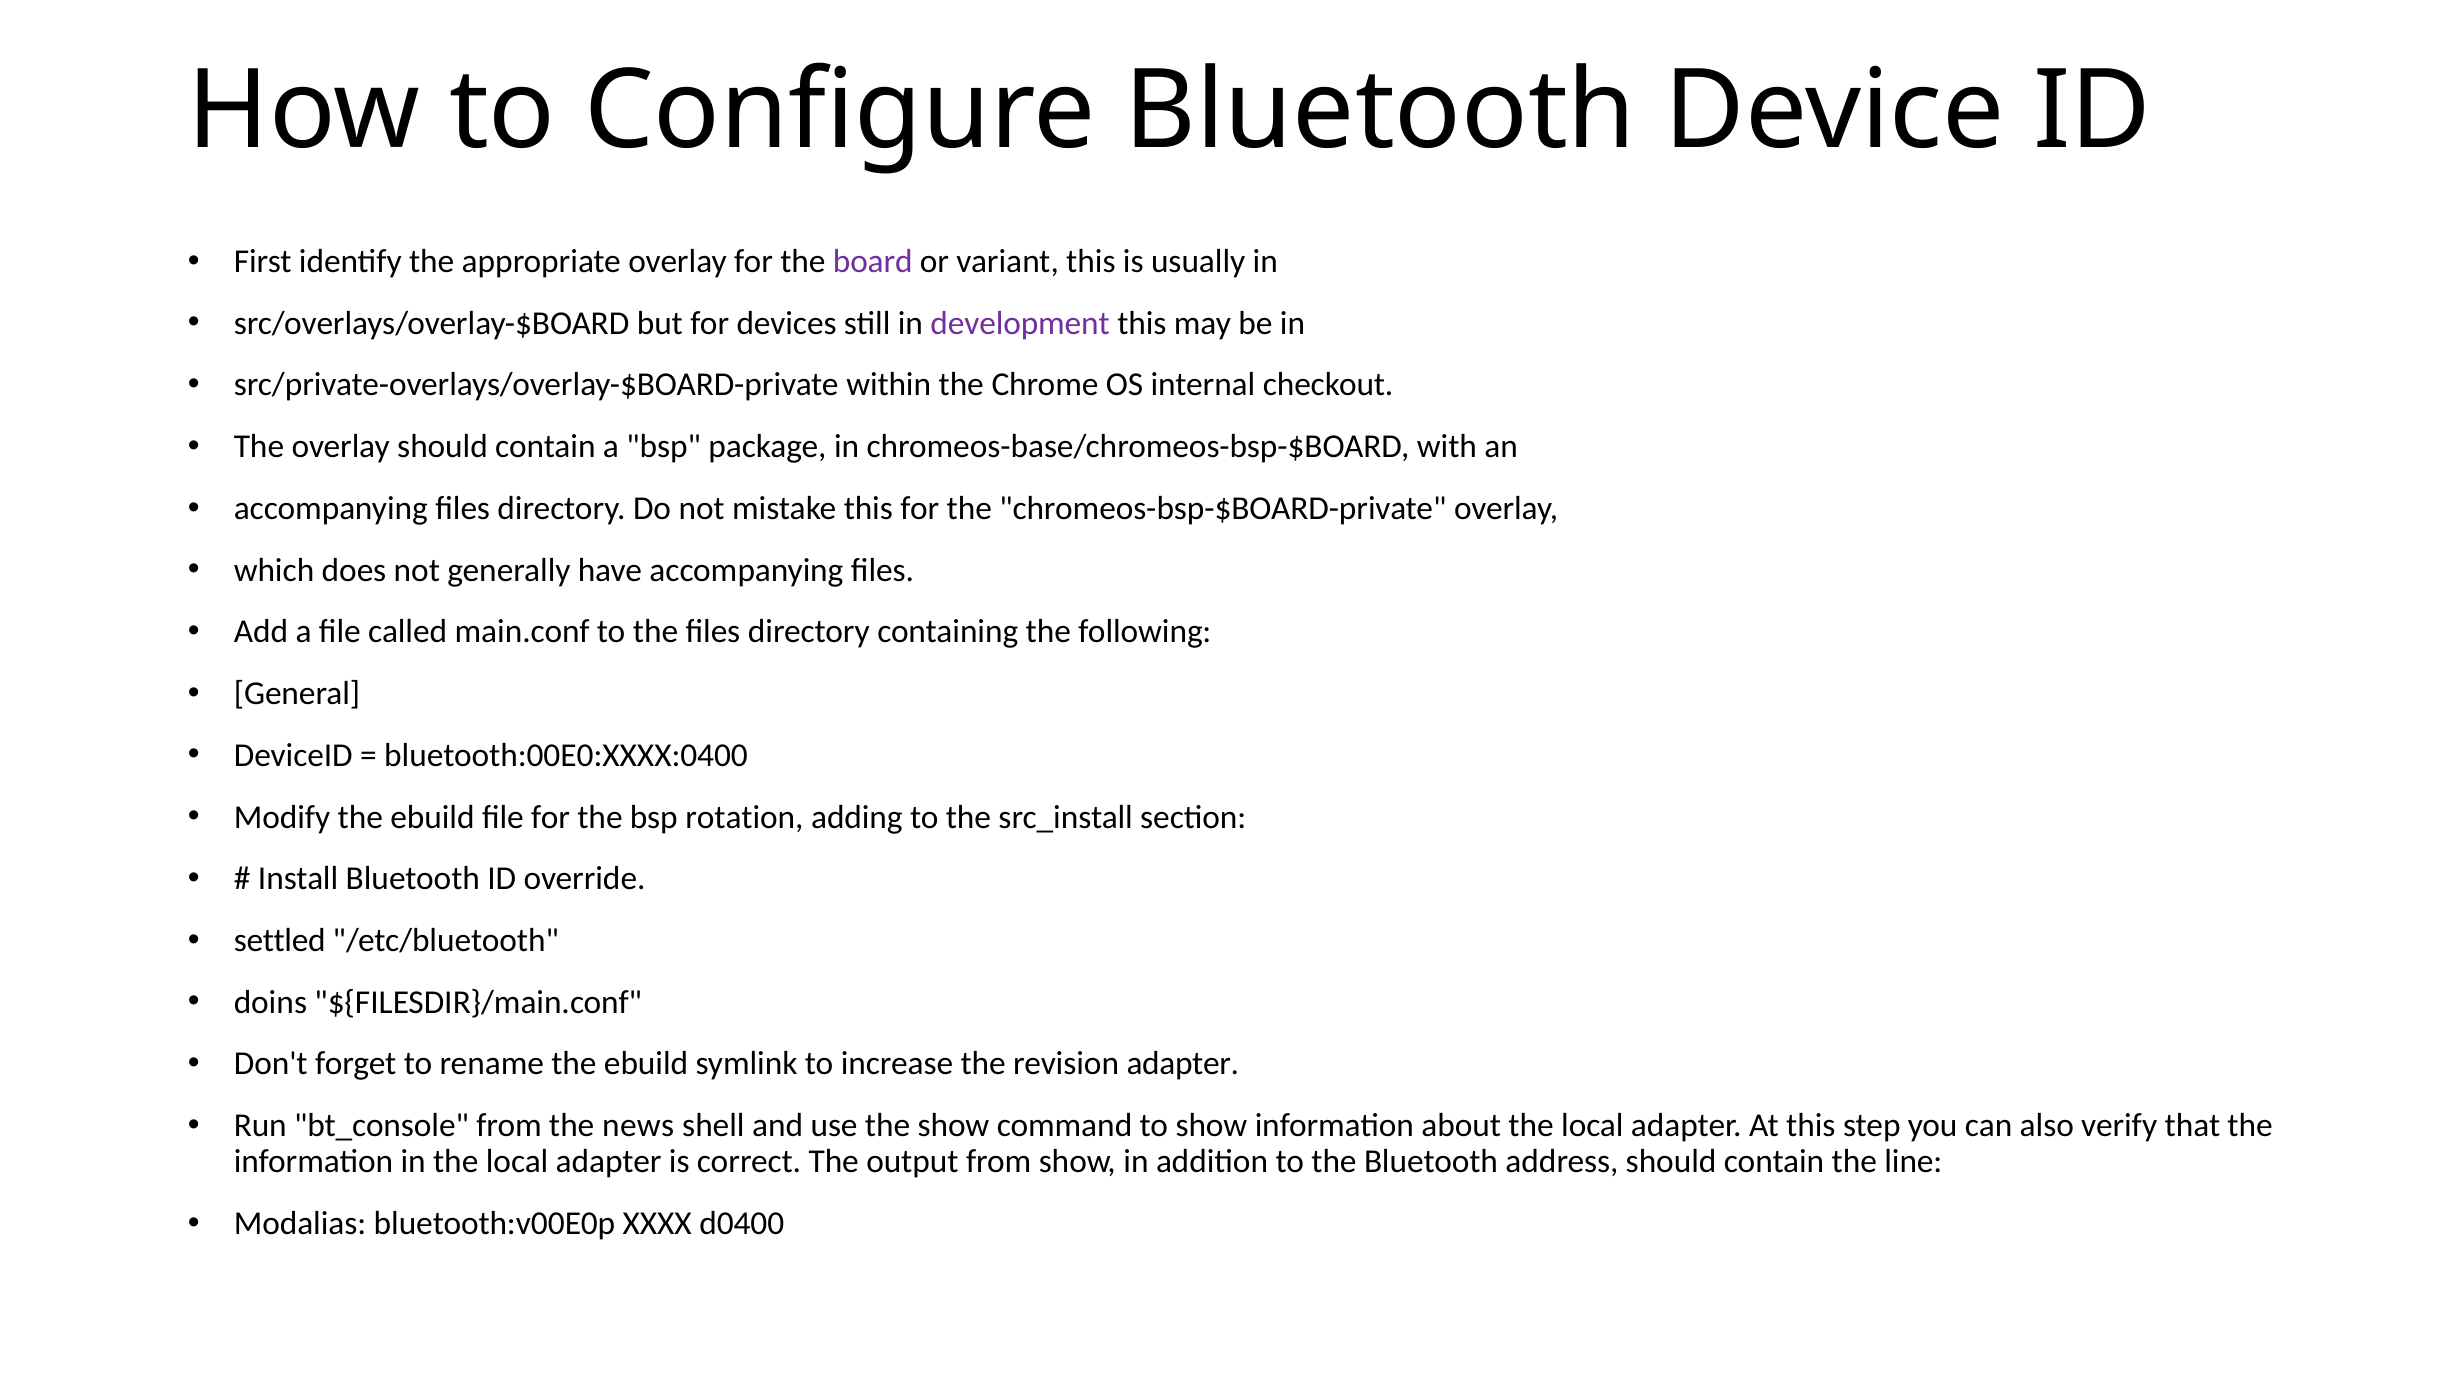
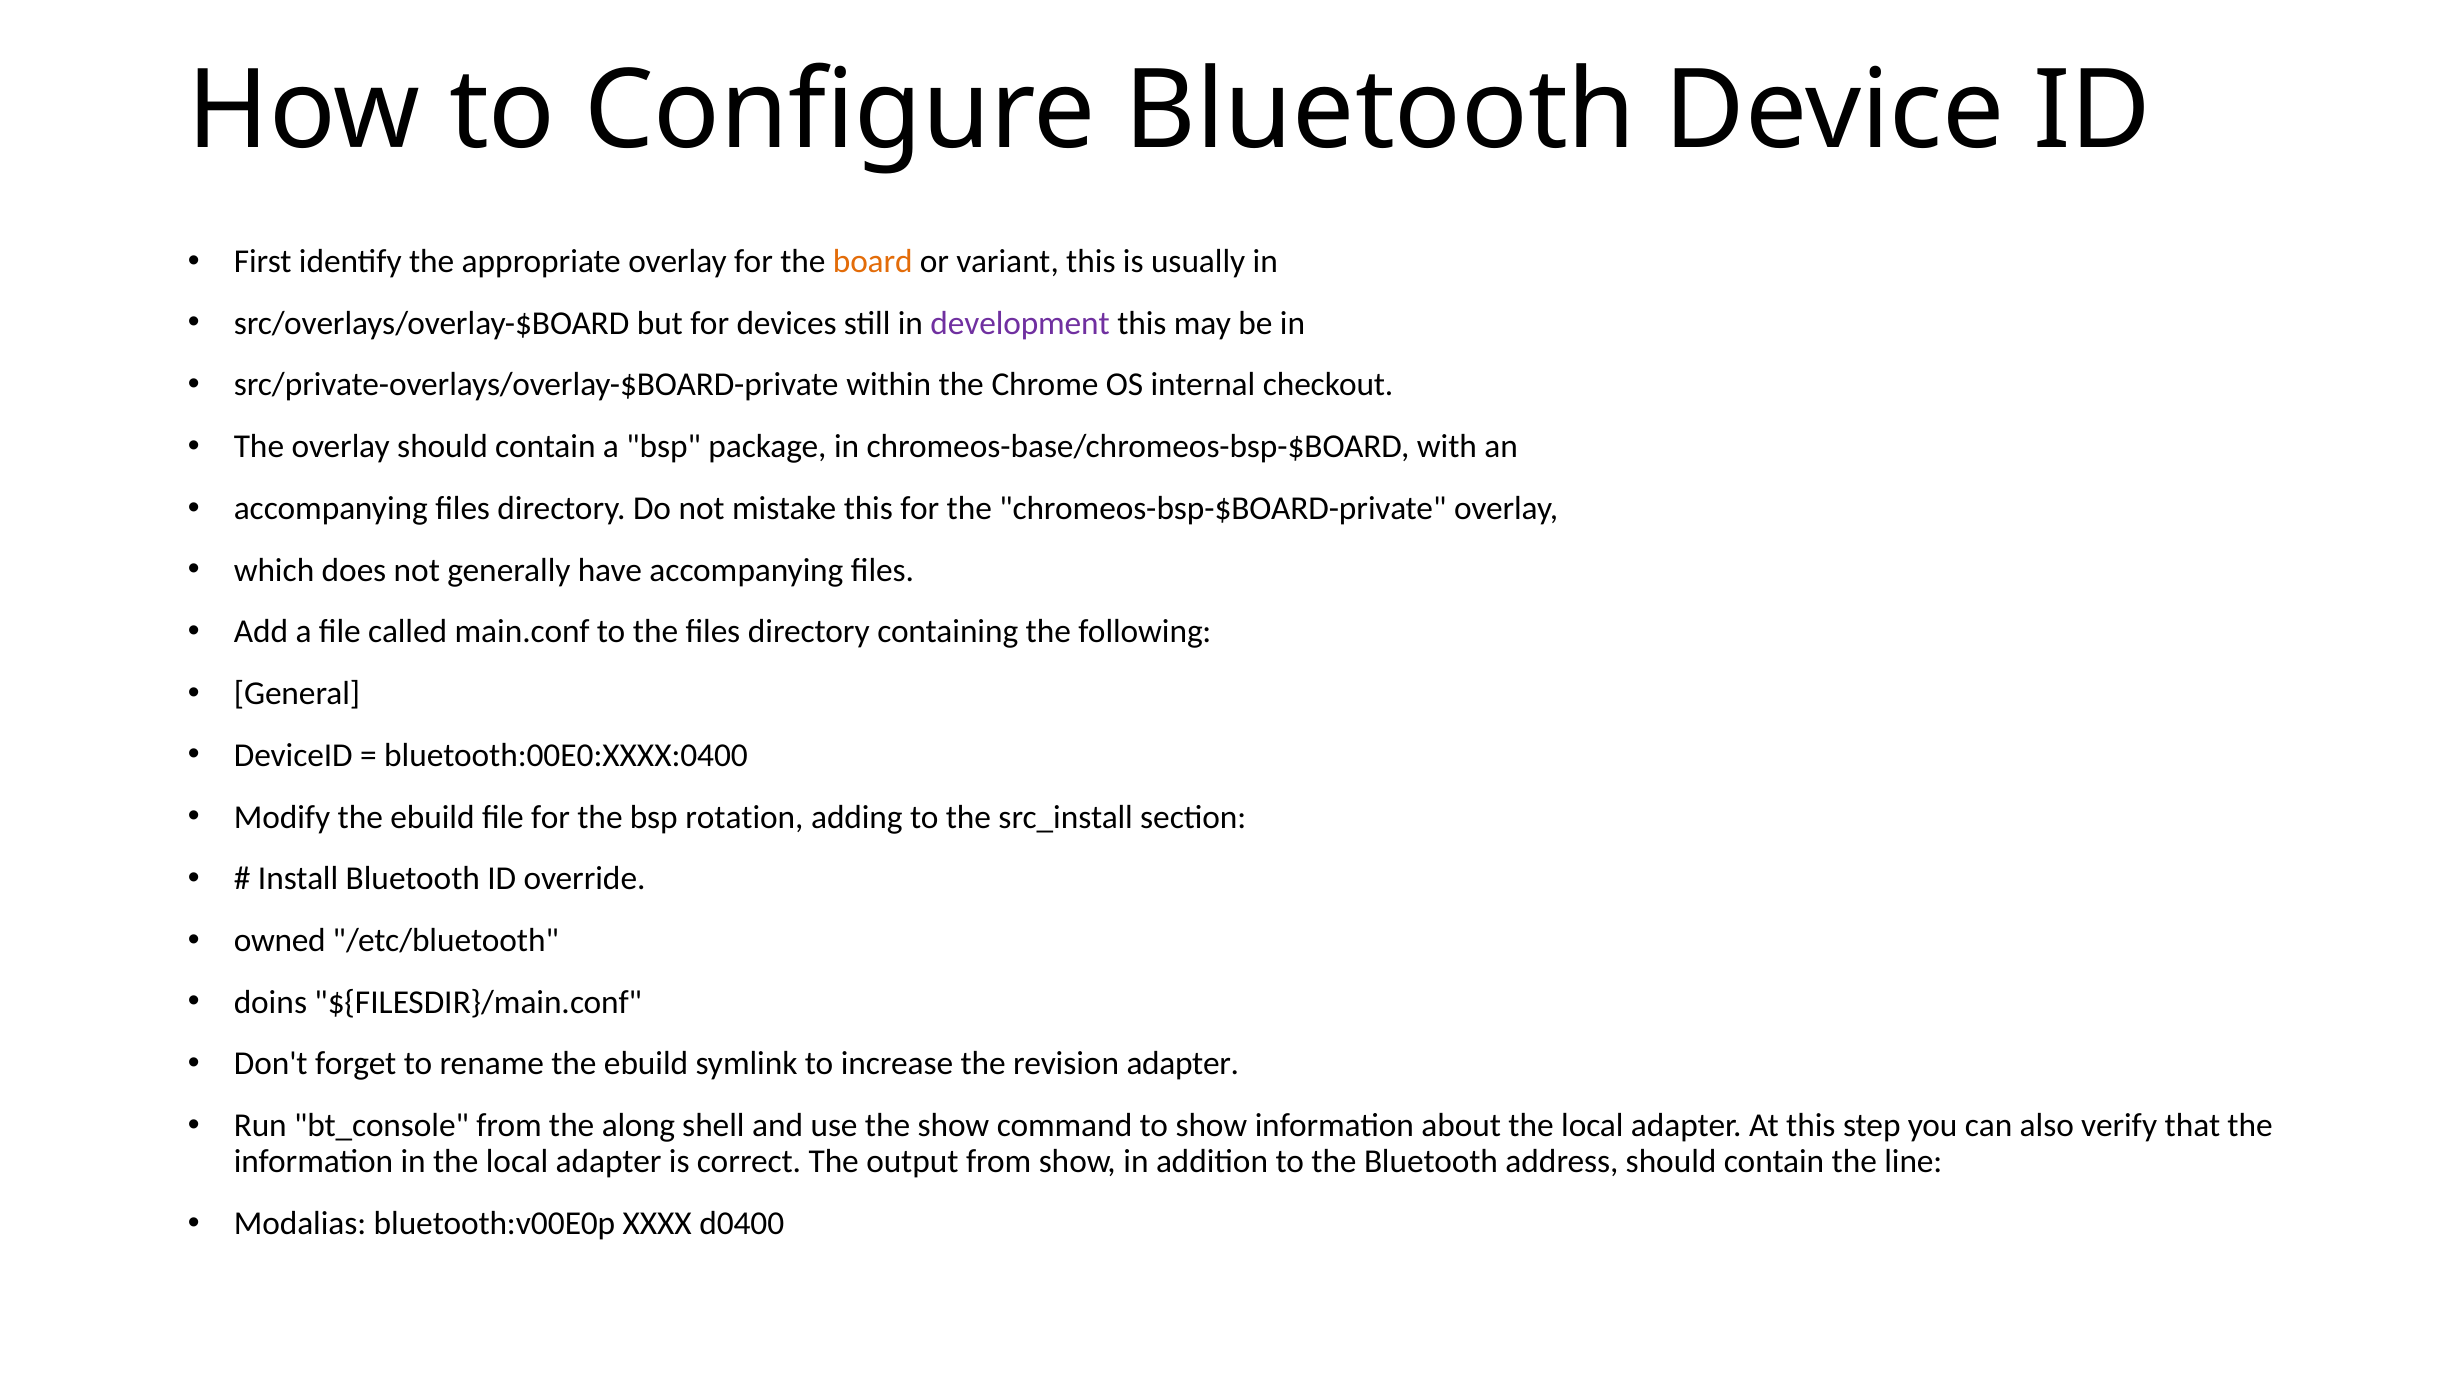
board colour: purple -> orange
settled: settled -> owned
news: news -> along
